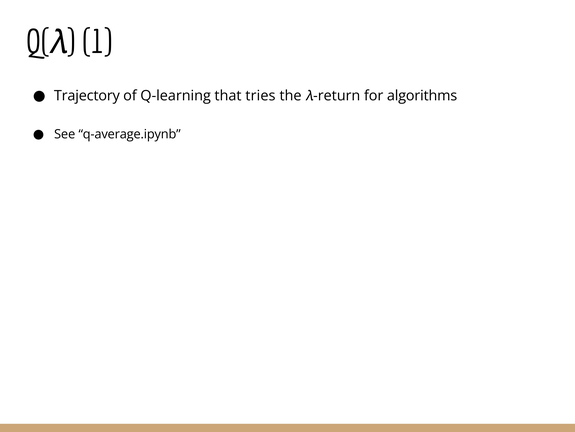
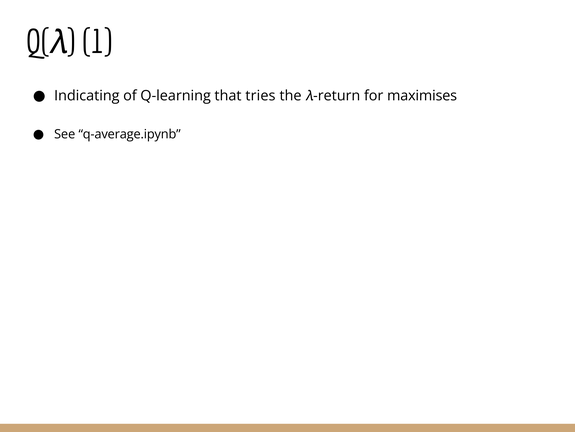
Trajectory: Trajectory -> Indicating
algorithms: algorithms -> maximises
